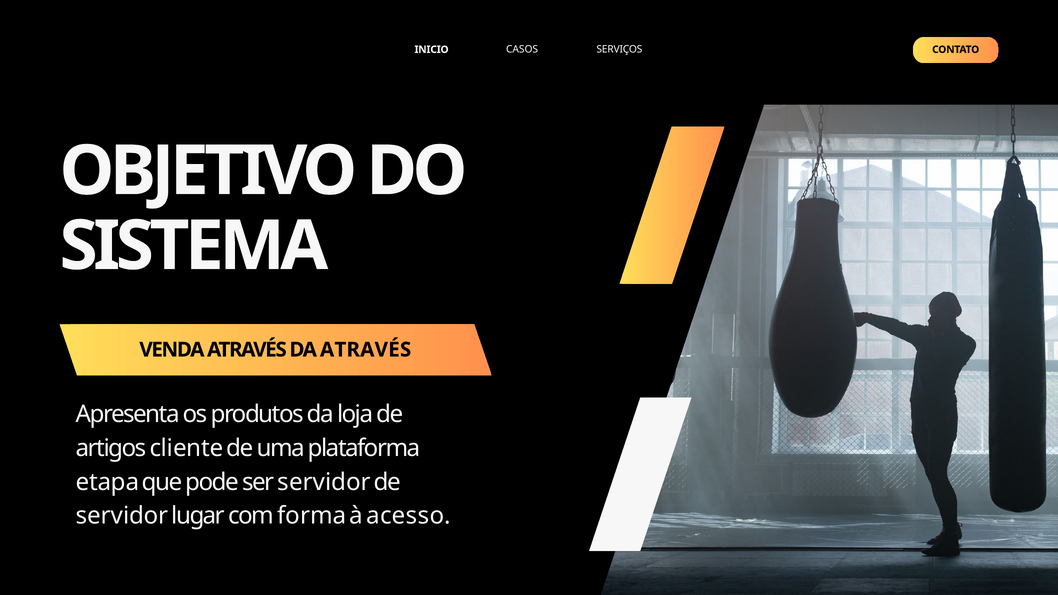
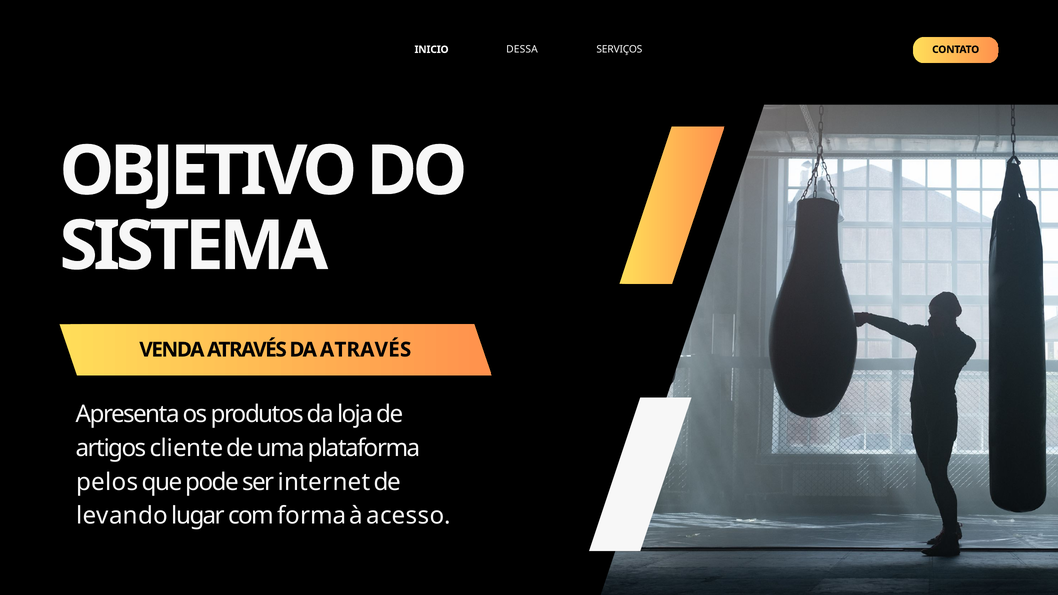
CASOS: CASOS -> DESSA
etapa: etapa -> pelos
ser servidor: servidor -> internet
servidor at (122, 516): servidor -> levando
